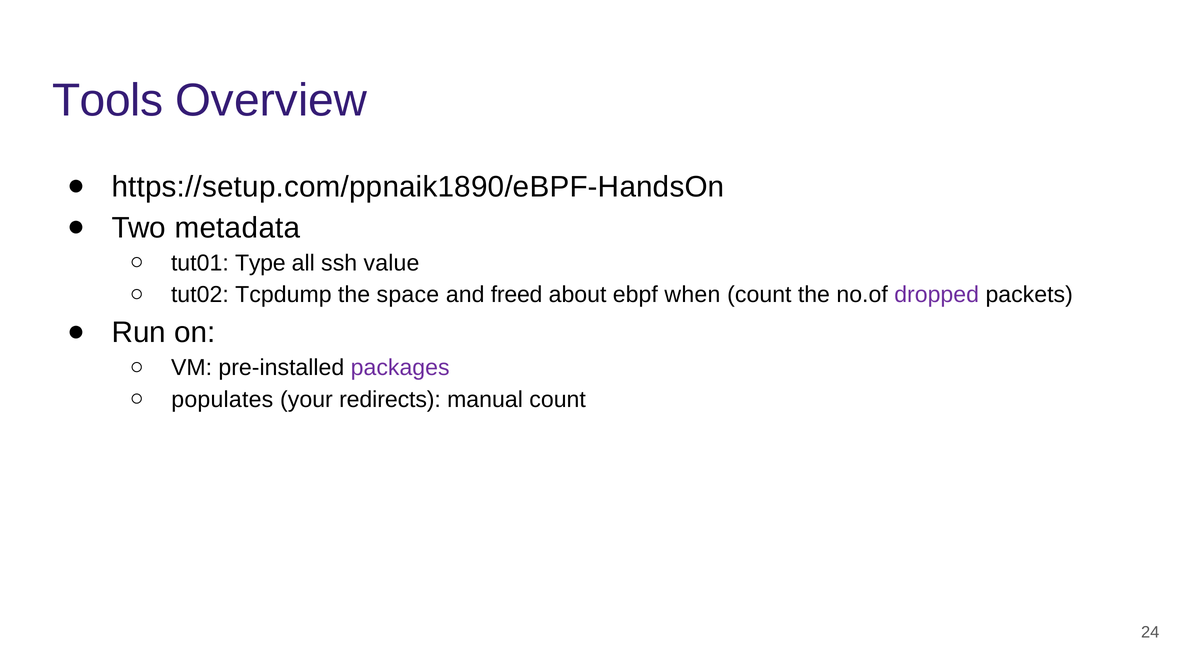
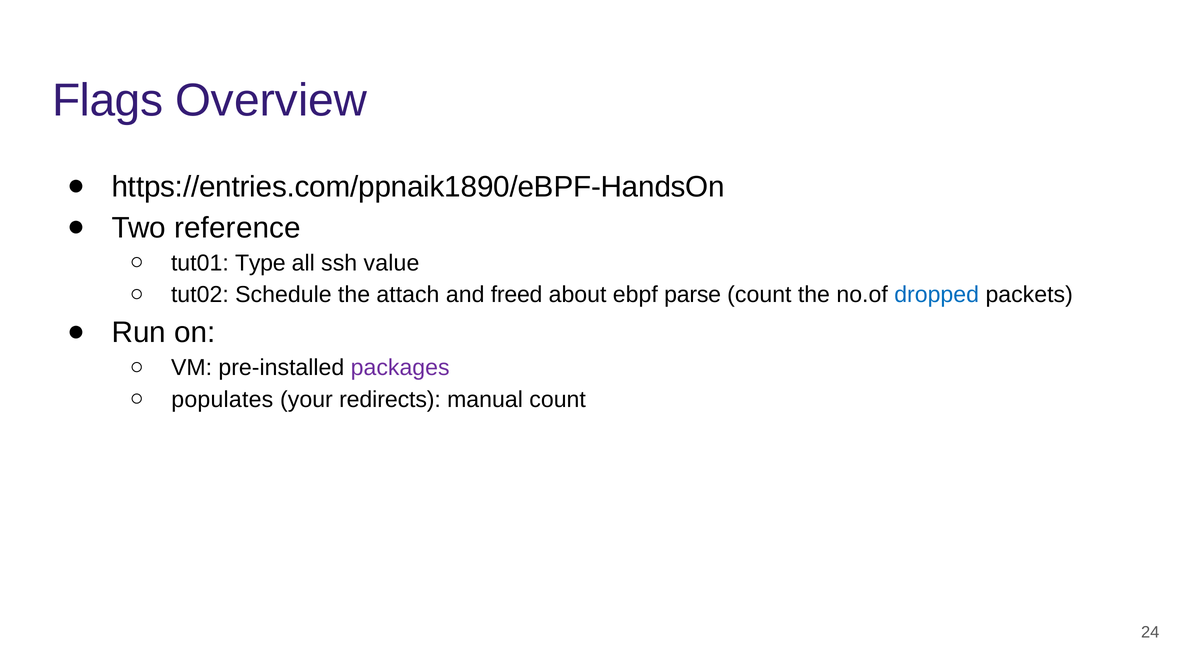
Tools: Tools -> Flags
https://setup.com/ppnaik1890/eBPF-HandsOn: https://setup.com/ppnaik1890/eBPF-HandsOn -> https://entries.com/ppnaik1890/eBPF-HandsOn
metadata: metadata -> reference
Tcpdump: Tcpdump -> Schedule
space: space -> attach
when: when -> parse
dropped colour: purple -> blue
